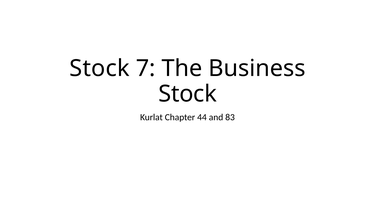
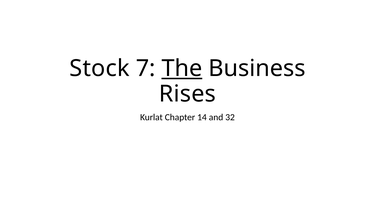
The underline: none -> present
Stock at (188, 94): Stock -> Rises
44: 44 -> 14
83: 83 -> 32
